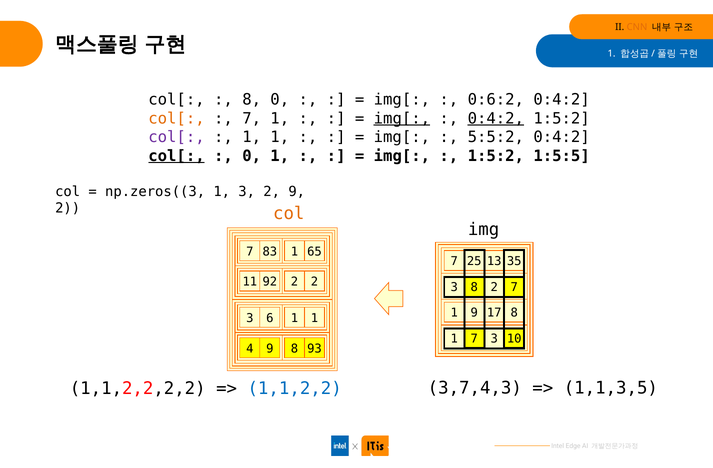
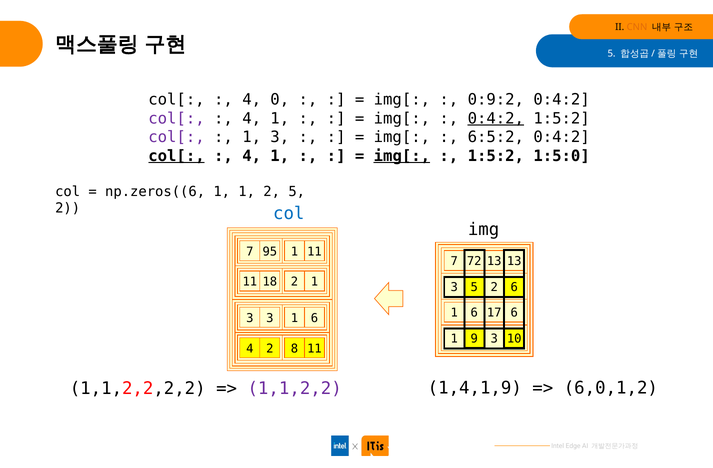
1 at (612, 54): 1 -> 5
8 at (252, 100): 8 -> 4
0:6:2: 0:6:2 -> 0:9:2
col[ at (176, 119) colour: orange -> purple
7 at (252, 119): 7 -> 4
img[ at (402, 119) underline: present -> none
1 at (280, 137): 1 -> 3
5:5:2: 5:5:2 -> 6:5:2
0 at (252, 156): 0 -> 4
img[ at (402, 156) underline: none -> present
1:5:5: 1:5:5 -> 1:5:0
np.zeros((3: np.zeros((3 -> np.zeros((6
1 3: 3 -> 1
2 9: 9 -> 5
col at (289, 214) colour: orange -> blue
83: 83 -> 95
1 65: 65 -> 11
25: 25 -> 72
13 35: 35 -> 13
92: 92 -> 18
2 2: 2 -> 1
3 8: 8 -> 5
2 7: 7 -> 6
9 at (474, 313): 9 -> 6
17 8: 8 -> 6
3 6: 6 -> 3
1 at (314, 318): 1 -> 6
1 7: 7 -> 9
4 9: 9 -> 2
8 93: 93 -> 11
3,7,4,3: 3,7,4,3 -> 1,4,1,9
1,1,3,5: 1,1,3,5 -> 6,0,1,2
1,1,2,2 colour: blue -> purple
